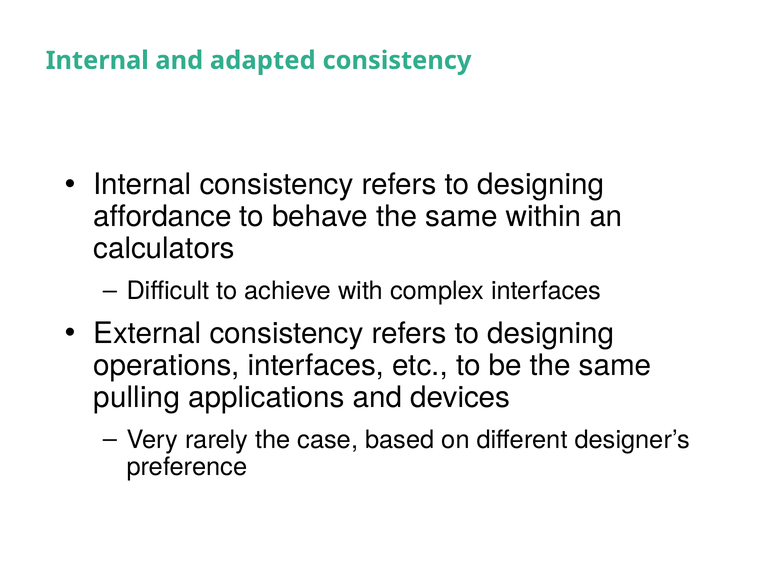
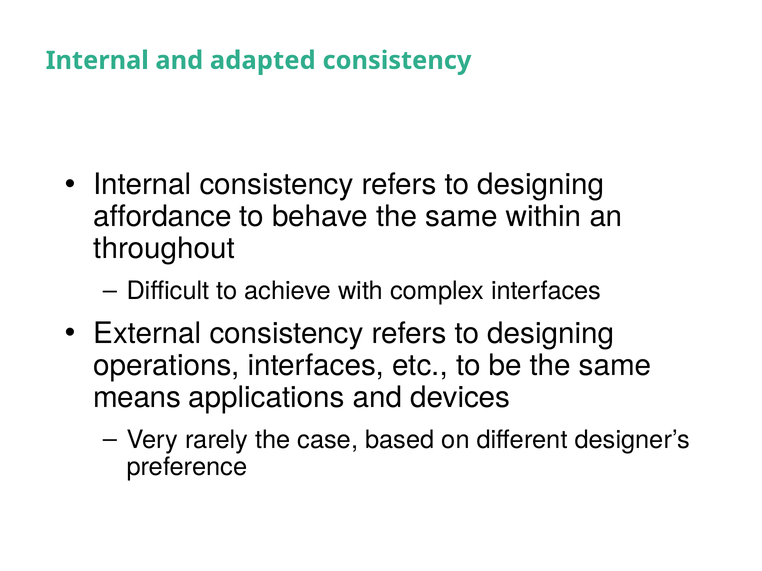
calculators: calculators -> throughout
pulling: pulling -> means
